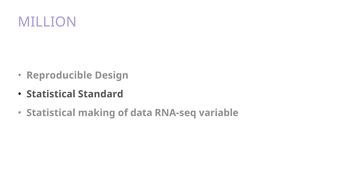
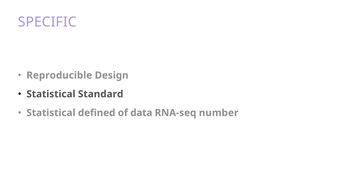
MILLION: MILLION -> SPECIFIC
making: making -> defined
variable: variable -> number
